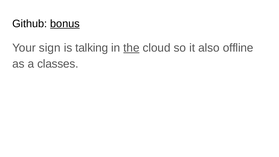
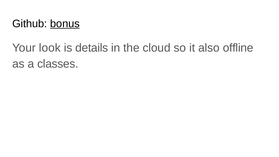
sign: sign -> look
talking: talking -> details
the underline: present -> none
